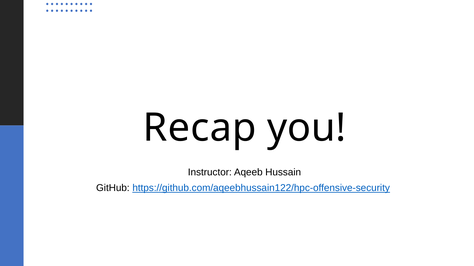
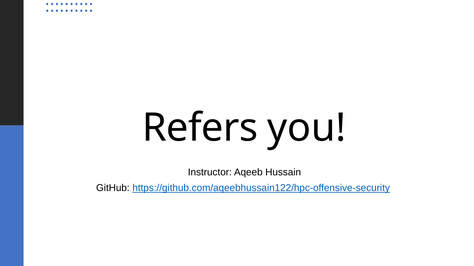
Recap: Recap -> Refers
